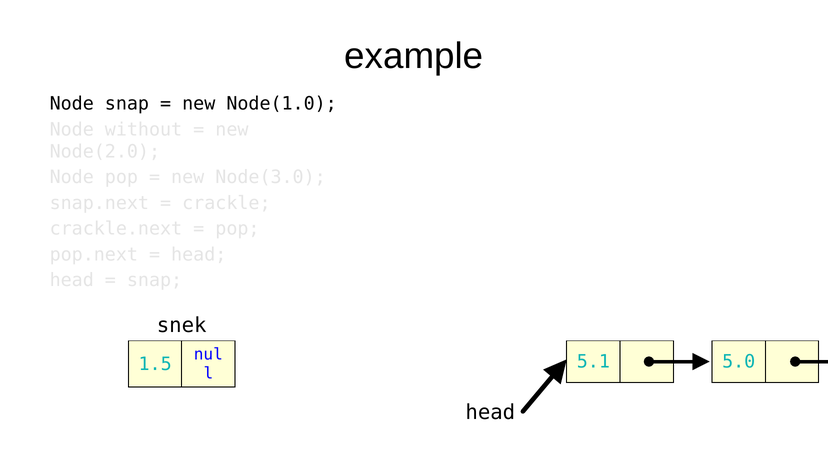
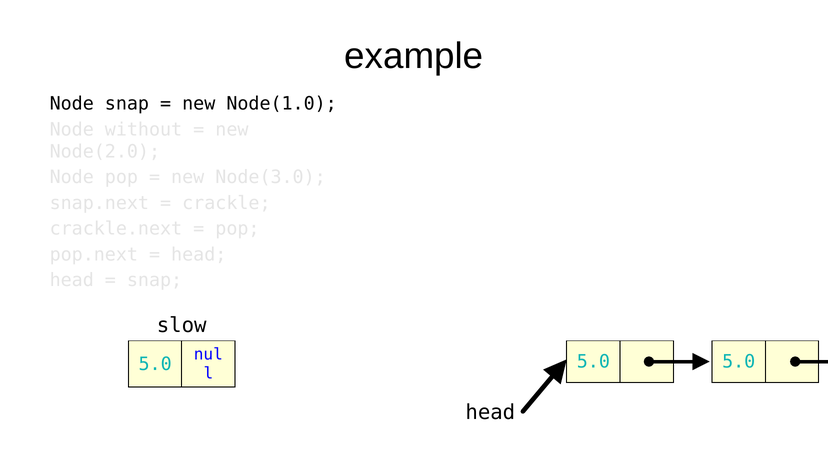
snek: snek -> slow
5.1 at (593, 362): 5.1 -> 5.0
1.5 at (155, 364): 1.5 -> 5.0
